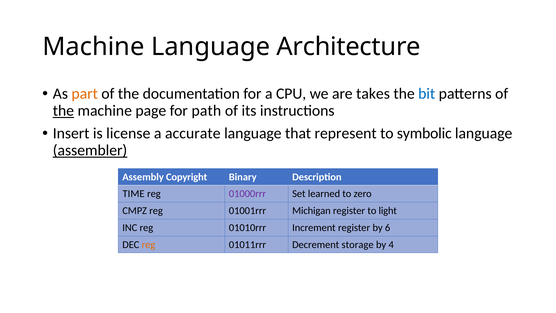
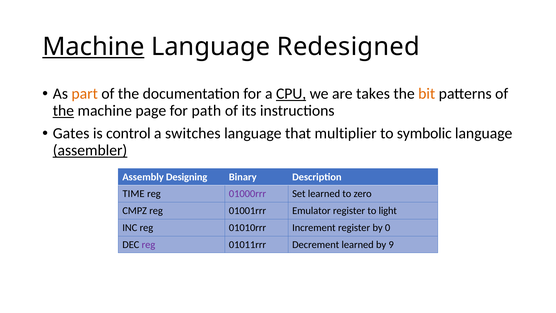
Machine at (93, 47) underline: none -> present
Architecture: Architecture -> Redesigned
CPU underline: none -> present
bit colour: blue -> orange
Insert: Insert -> Gates
license: license -> control
accurate: accurate -> switches
represent: represent -> multiplier
Copyright: Copyright -> Designing
Michigan: Michigan -> Emulator
6: 6 -> 0
reg at (148, 244) colour: orange -> purple
Decrement storage: storage -> learned
4: 4 -> 9
